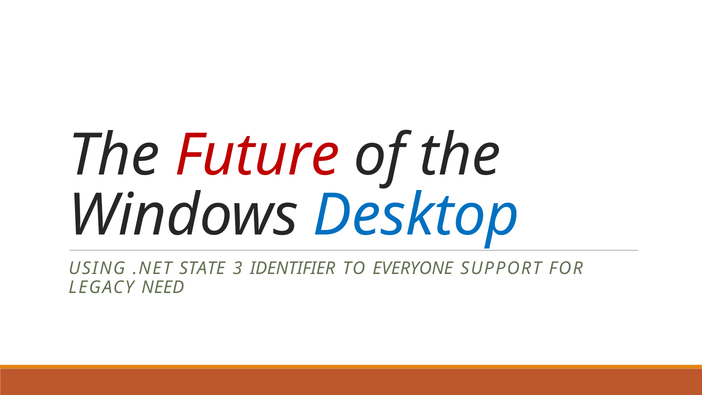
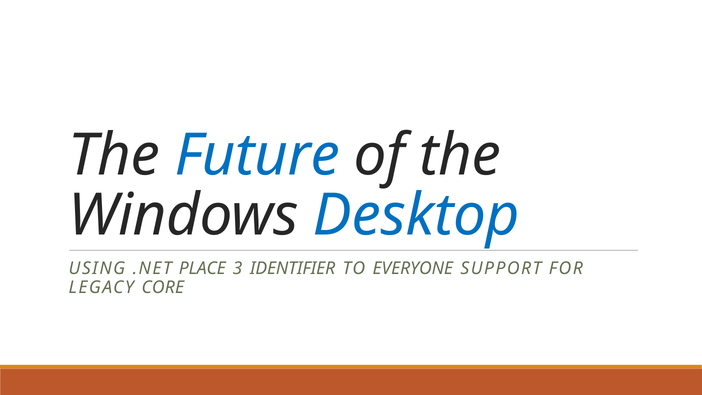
Future colour: red -> blue
STATE: STATE -> PLACE
NEED: NEED -> CORE
